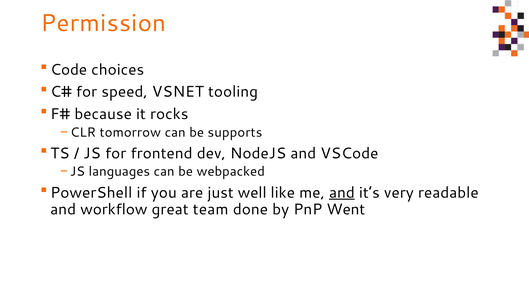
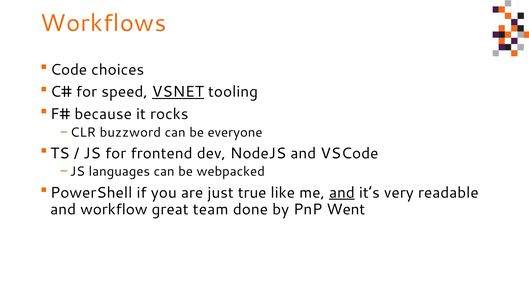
Permission: Permission -> Workflows
VSNET underline: none -> present
tomorrow: tomorrow -> buzzword
supports: supports -> everyone
well: well -> true
